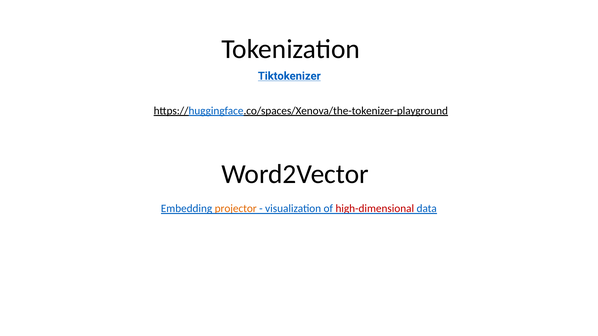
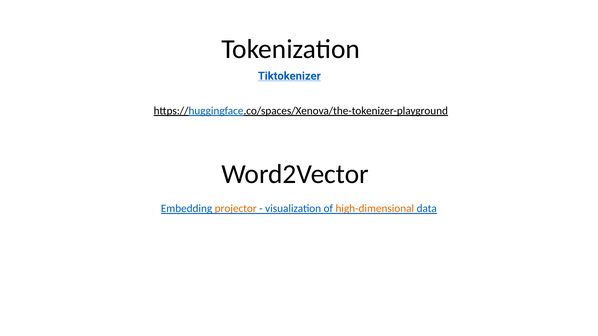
high-dimensional colour: red -> orange
